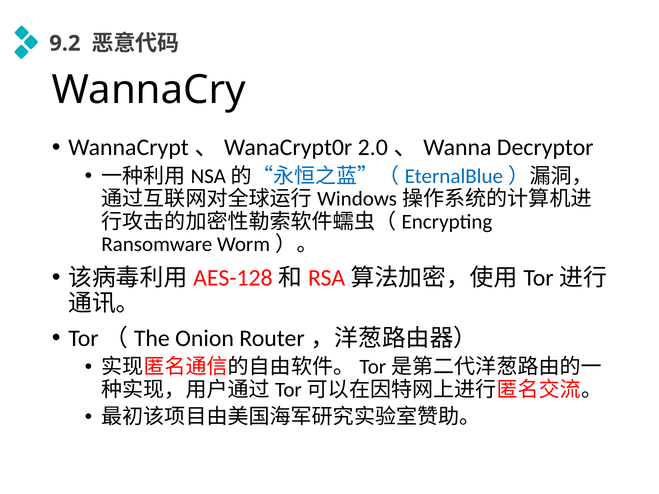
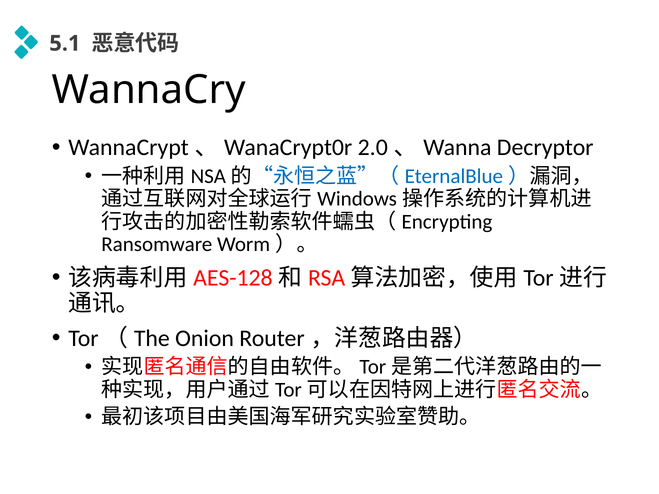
9.2: 9.2 -> 5.1
